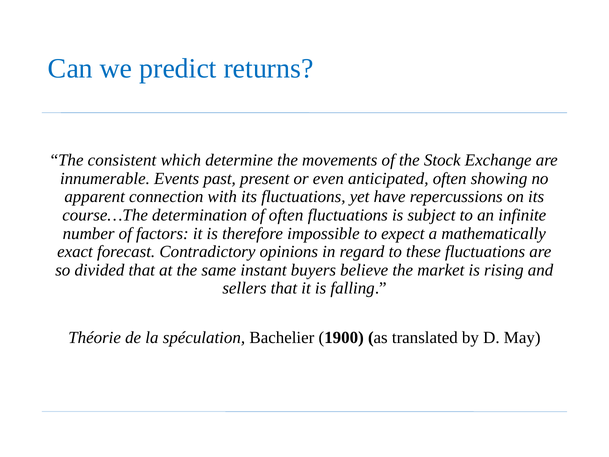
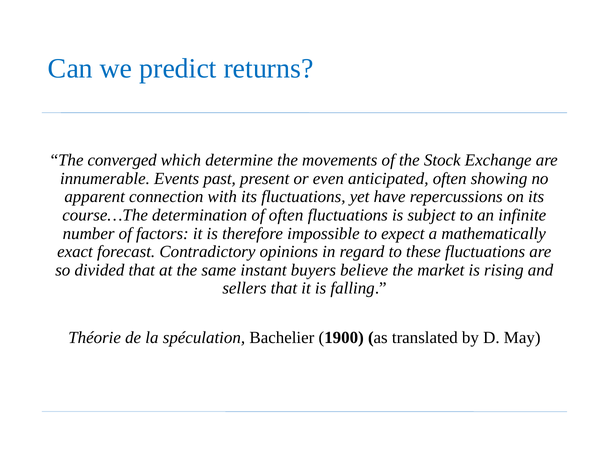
consistent: consistent -> converged
